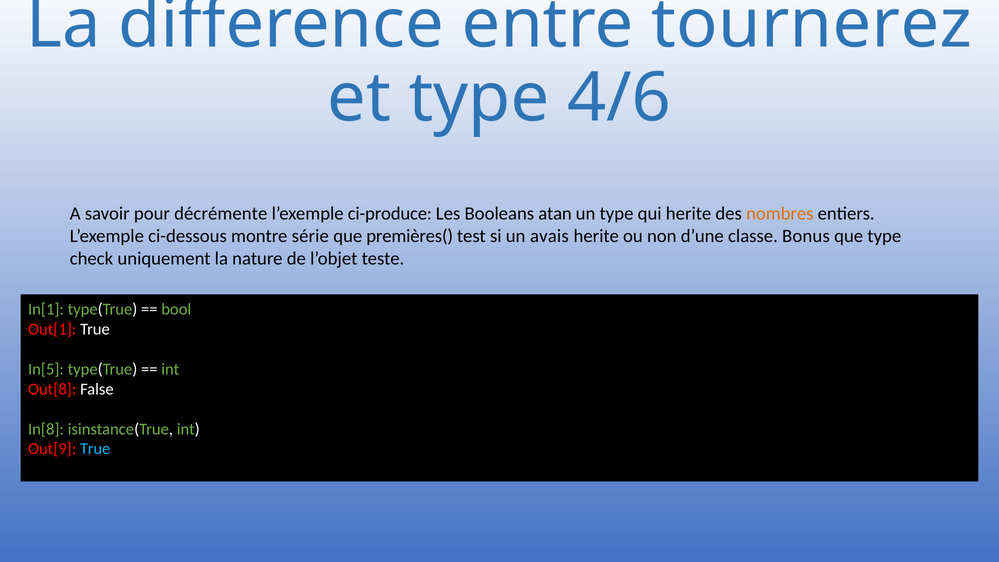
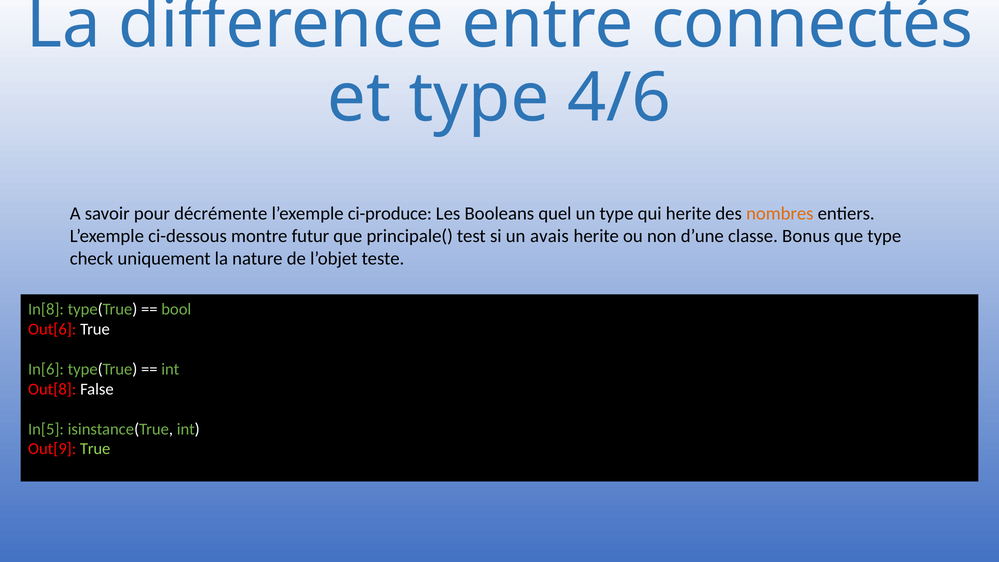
tournerez: tournerez -> connectés
atan: atan -> quel
série: série -> futur
premières(: premières( -> principale(
In[1: In[1 -> In[8
Out[1: Out[1 -> Out[6
In[5: In[5 -> In[6
In[8: In[8 -> In[5
True at (95, 449) colour: light blue -> light green
